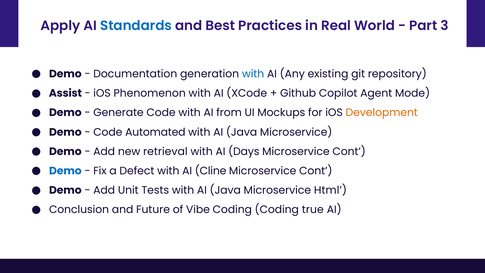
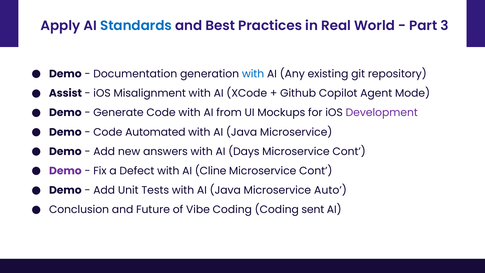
Phenomenon: Phenomenon -> Misalignment
Development colour: orange -> purple
retrieval: retrieval -> answers
Demo at (65, 171) colour: blue -> purple
Html: Html -> Auto
true: true -> sent
